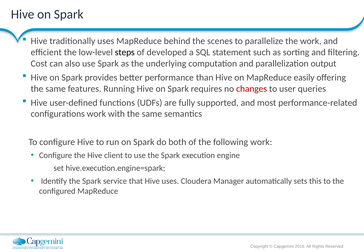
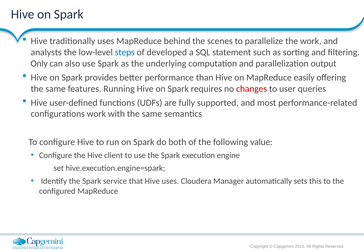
eﬃcient: eﬃcient -> analysts
steps colour: black -> blue
Cost: Cost -> Only
following work: work -> value
